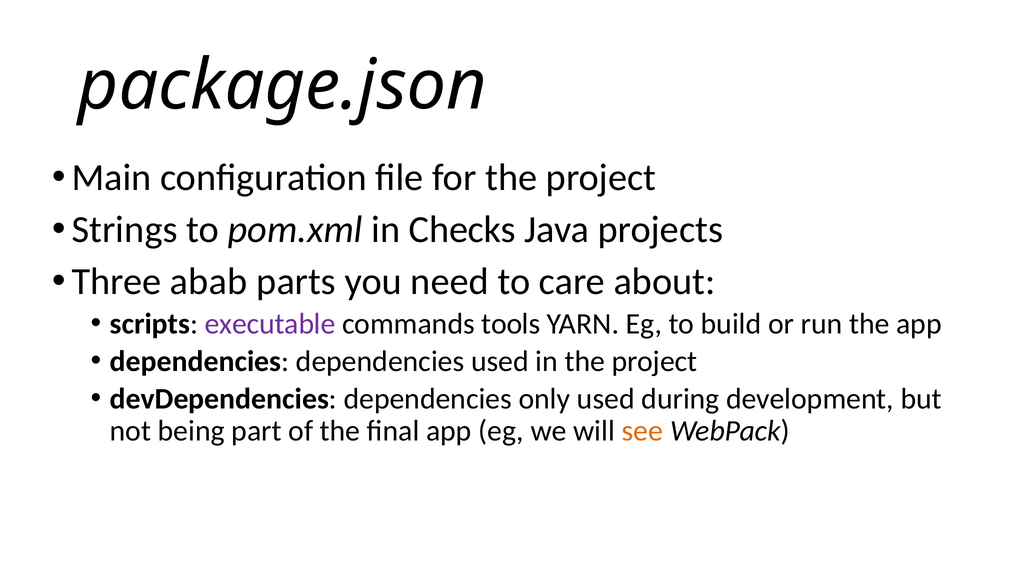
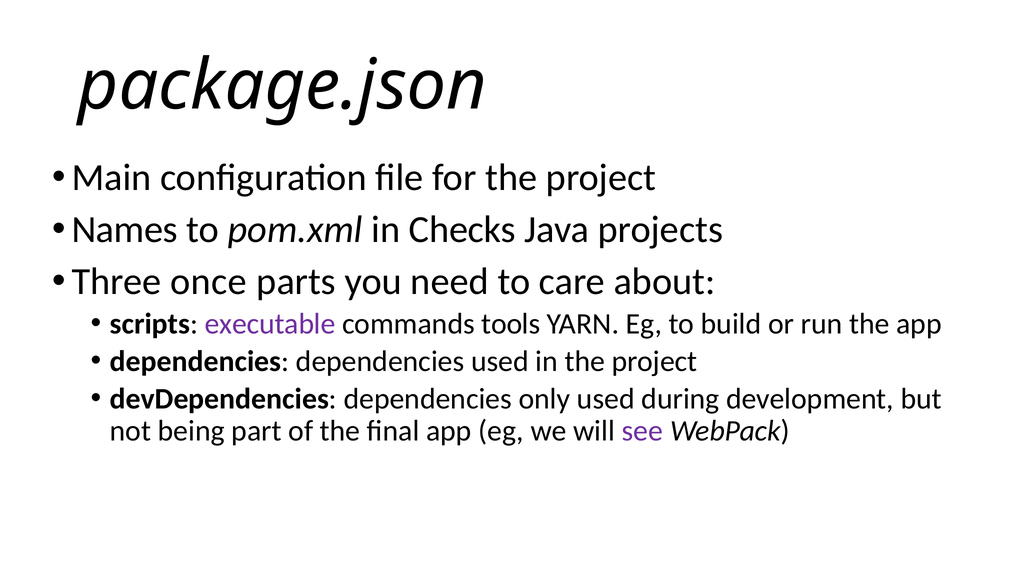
Strings: Strings -> Names
abab: abab -> once
see colour: orange -> purple
